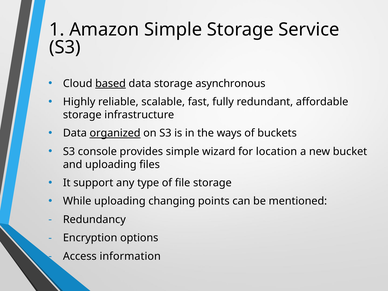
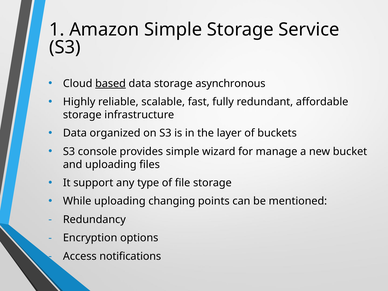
organized underline: present -> none
ways: ways -> layer
location: location -> manage
information: information -> notifications
